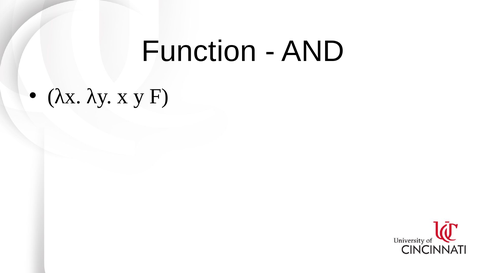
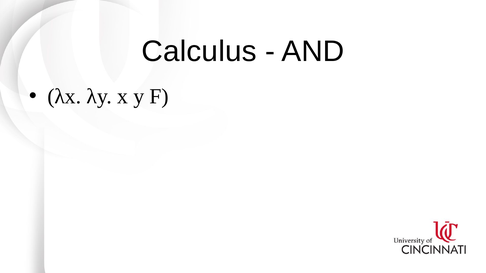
Function: Function -> Calculus
